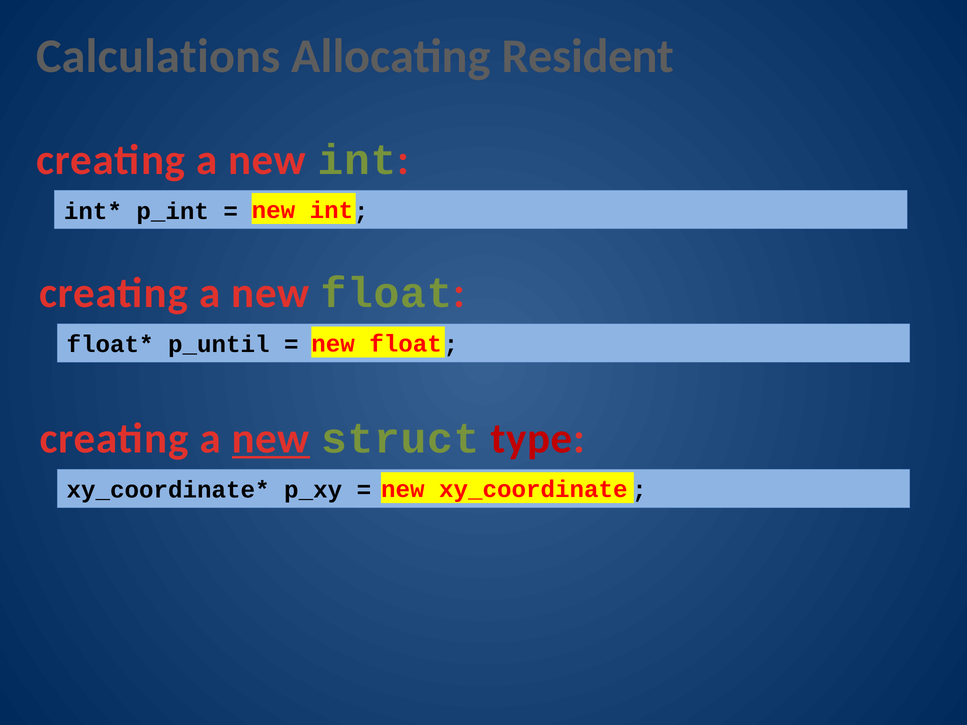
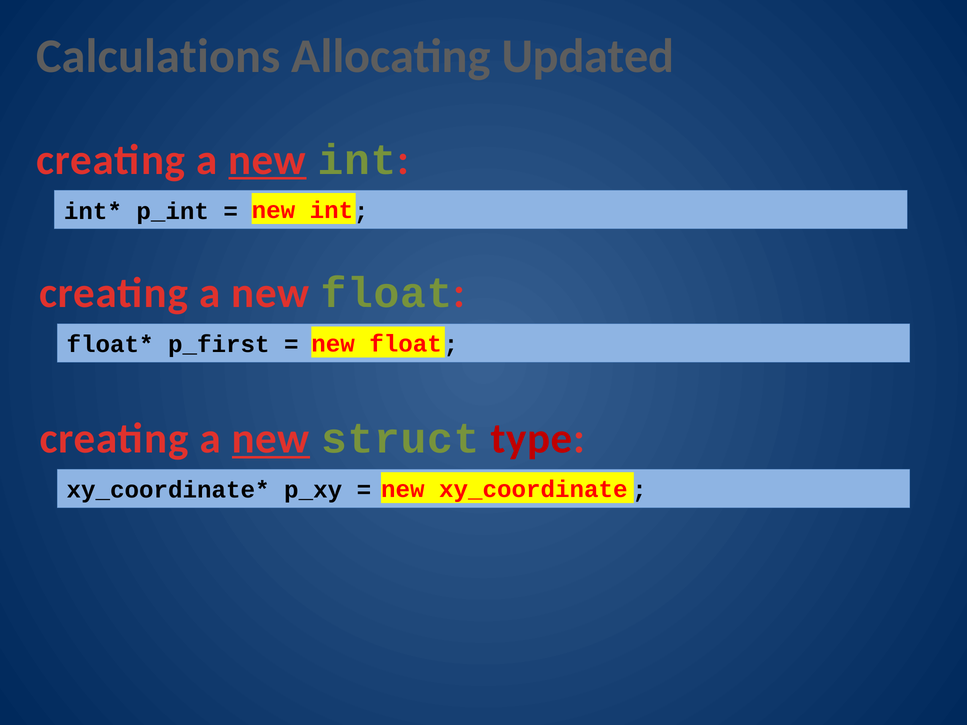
Resident: Resident -> Updated
new at (267, 160) underline: none -> present
p_until: p_until -> p_first
